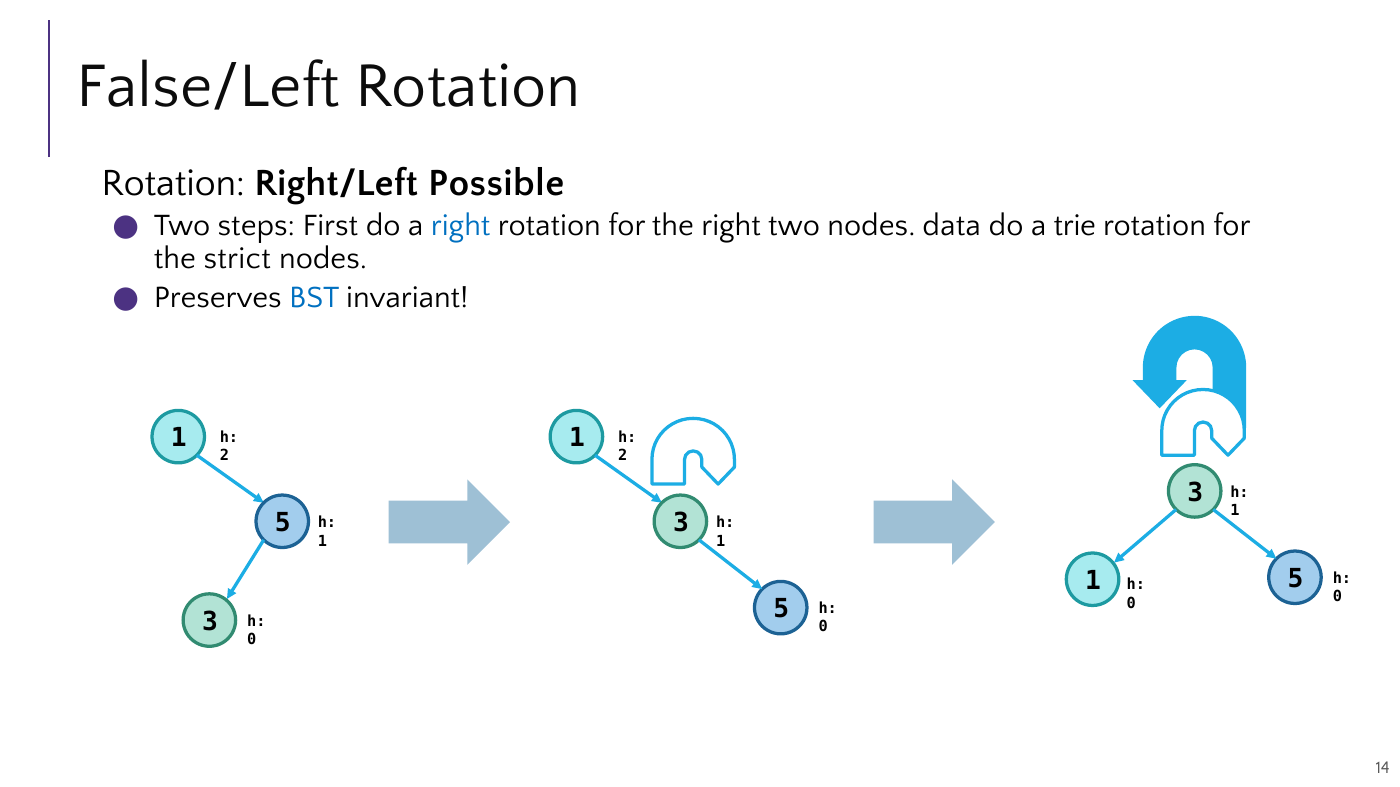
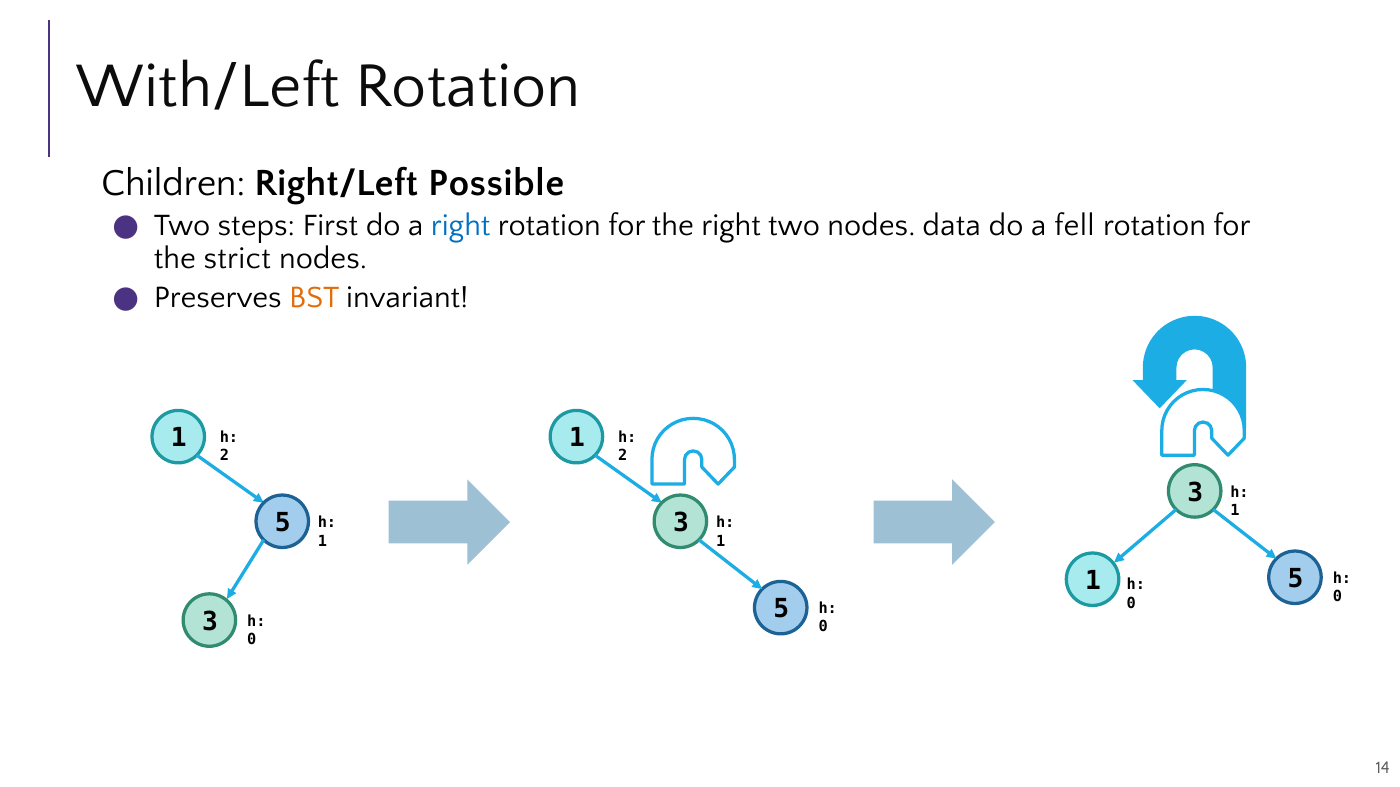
False/Left: False/Left -> With/Left
Rotation at (173, 183): Rotation -> Children
trie: trie -> fell
BST colour: blue -> orange
